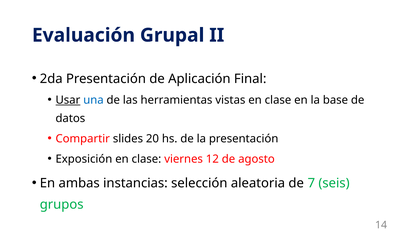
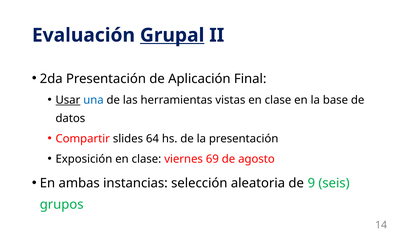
Grupal underline: none -> present
20: 20 -> 64
12: 12 -> 69
7: 7 -> 9
